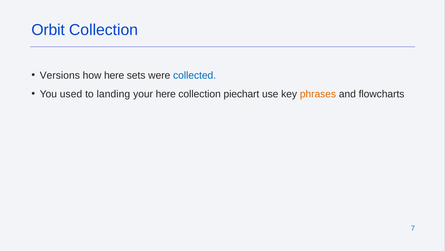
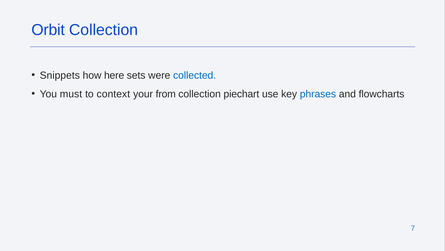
Versions: Versions -> Snippets
used: used -> must
landing: landing -> context
your here: here -> from
phrases colour: orange -> blue
